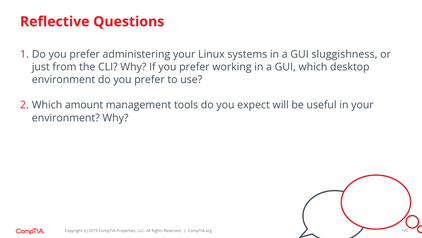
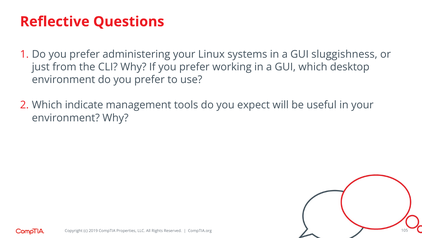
amount: amount -> indicate
